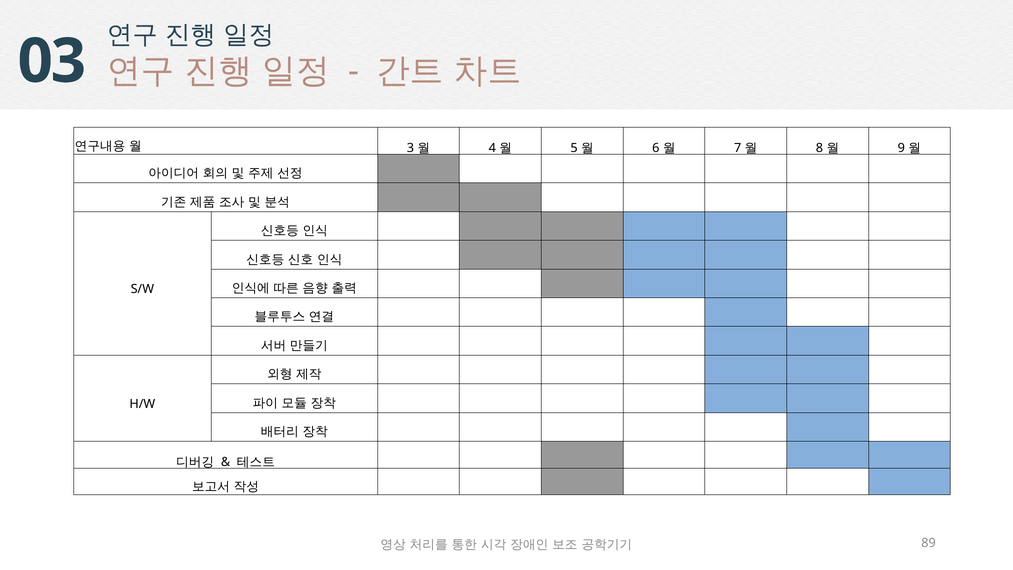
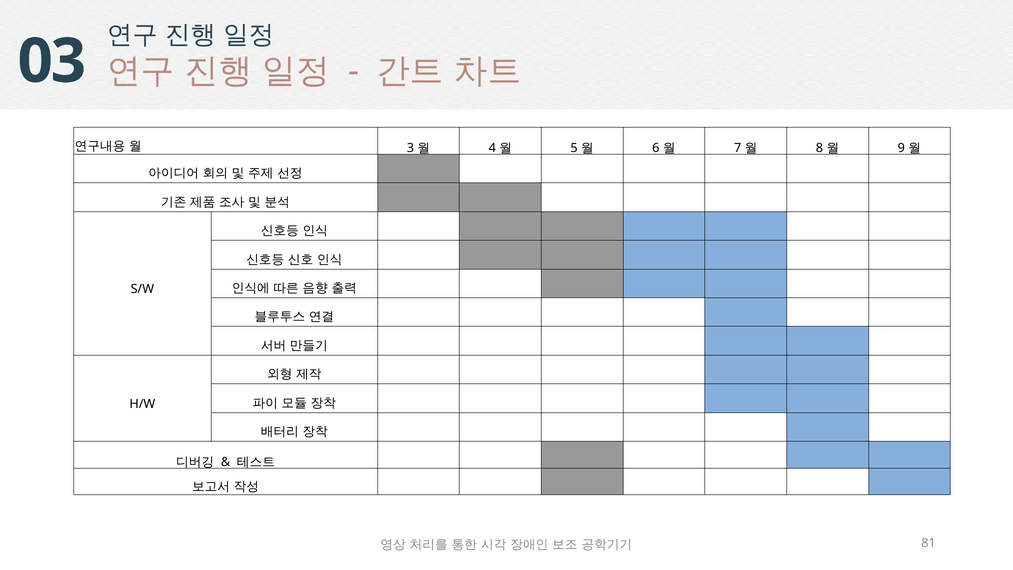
89: 89 -> 81
